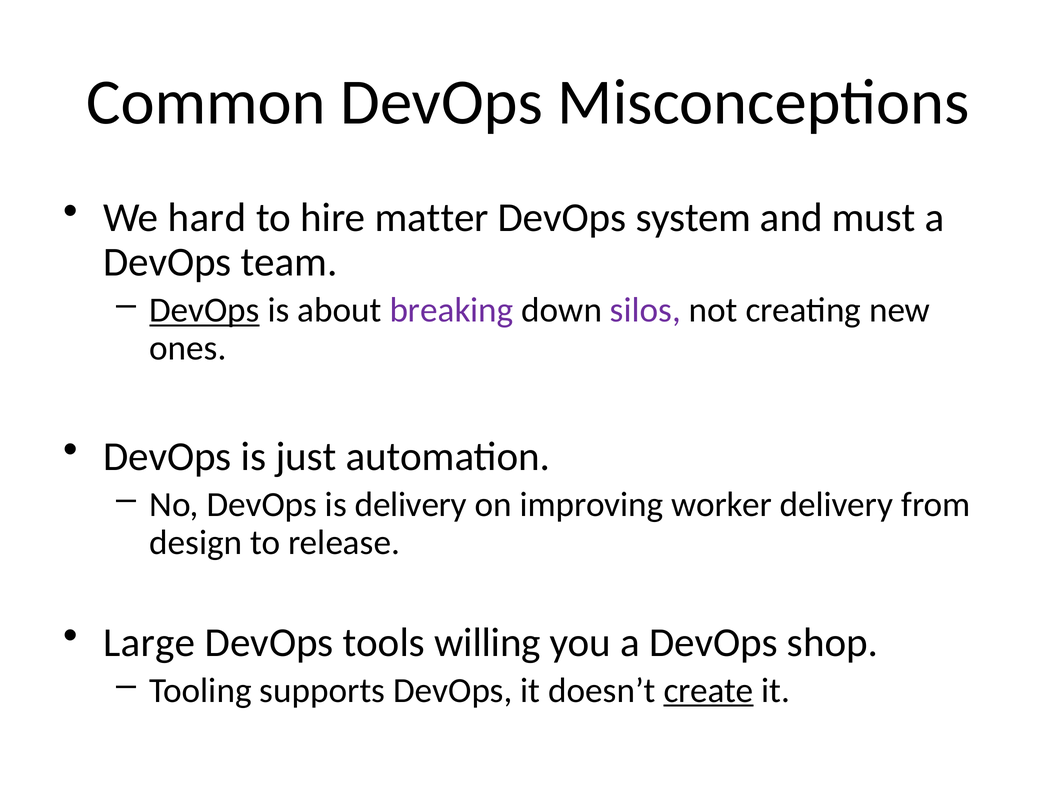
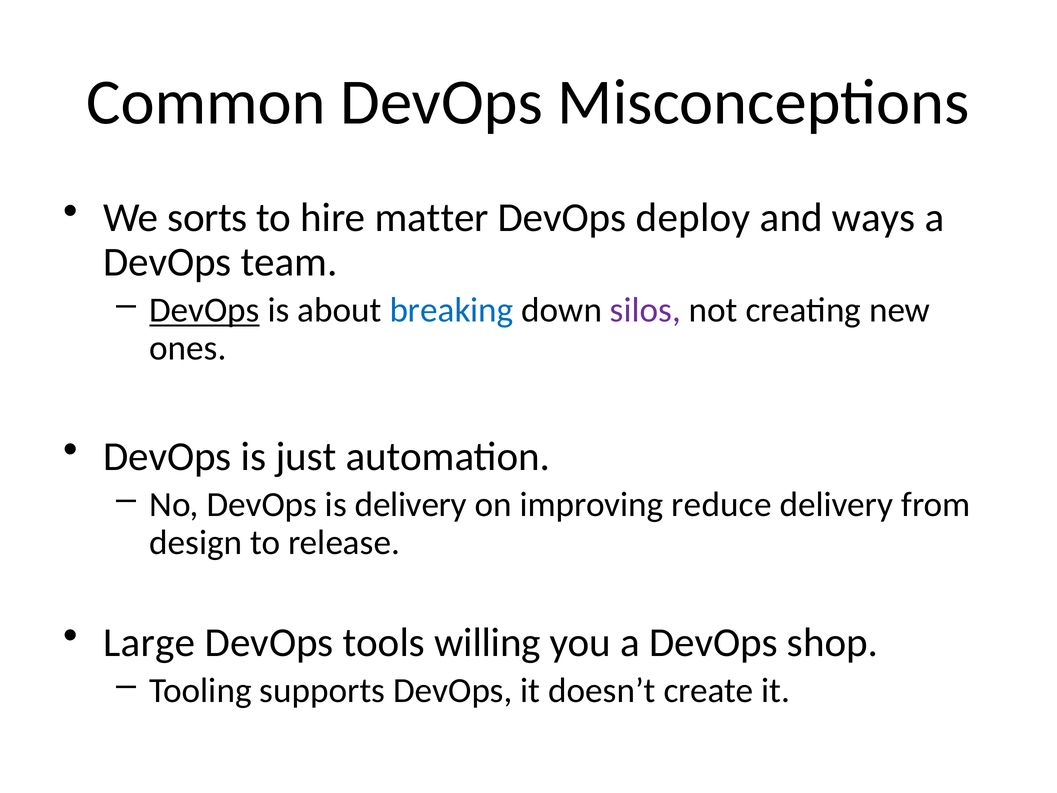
hard: hard -> sorts
system: system -> deploy
must: must -> ways
breaking colour: purple -> blue
worker: worker -> reduce
create underline: present -> none
